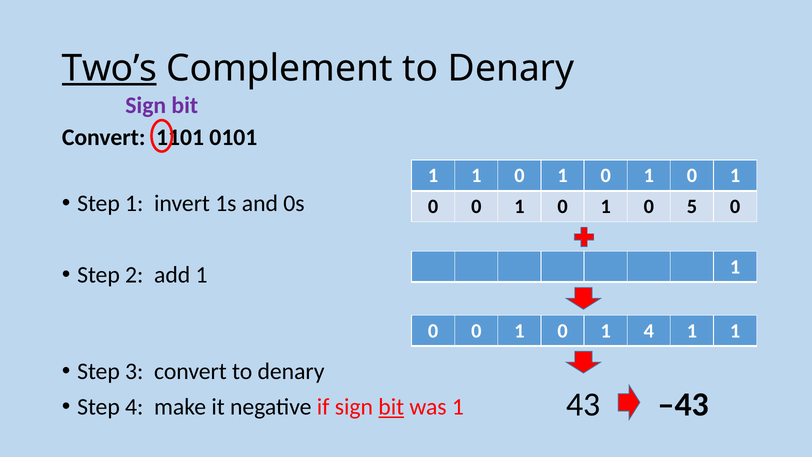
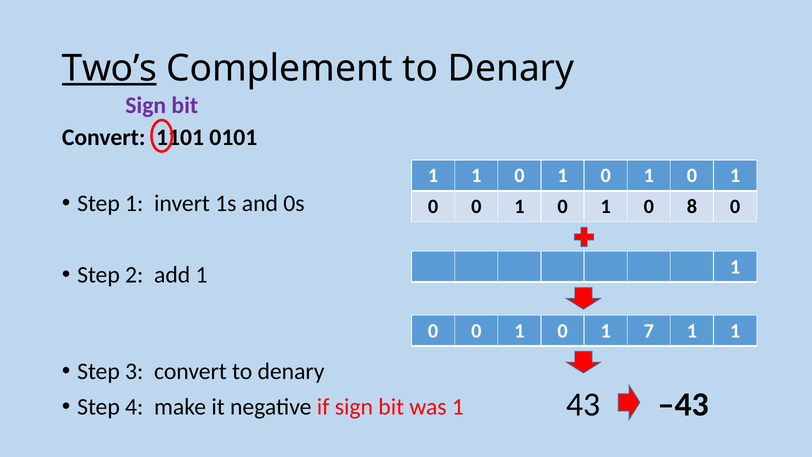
5: 5 -> 8
1 4: 4 -> 7
bit at (391, 407) underline: present -> none
